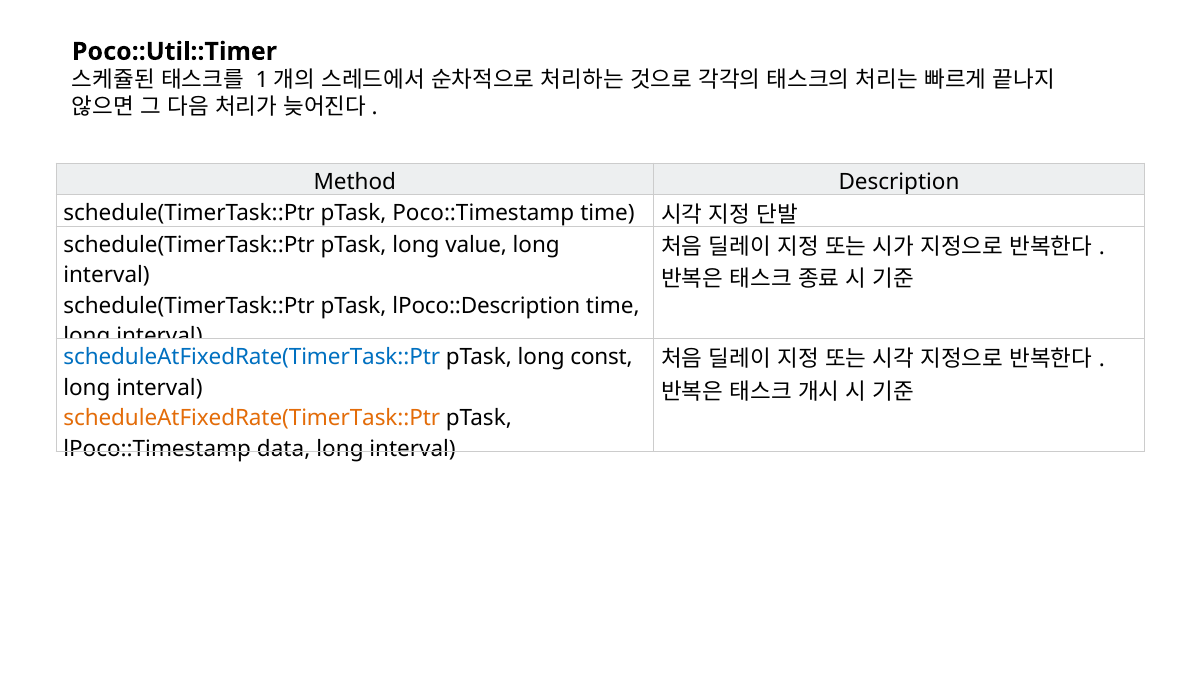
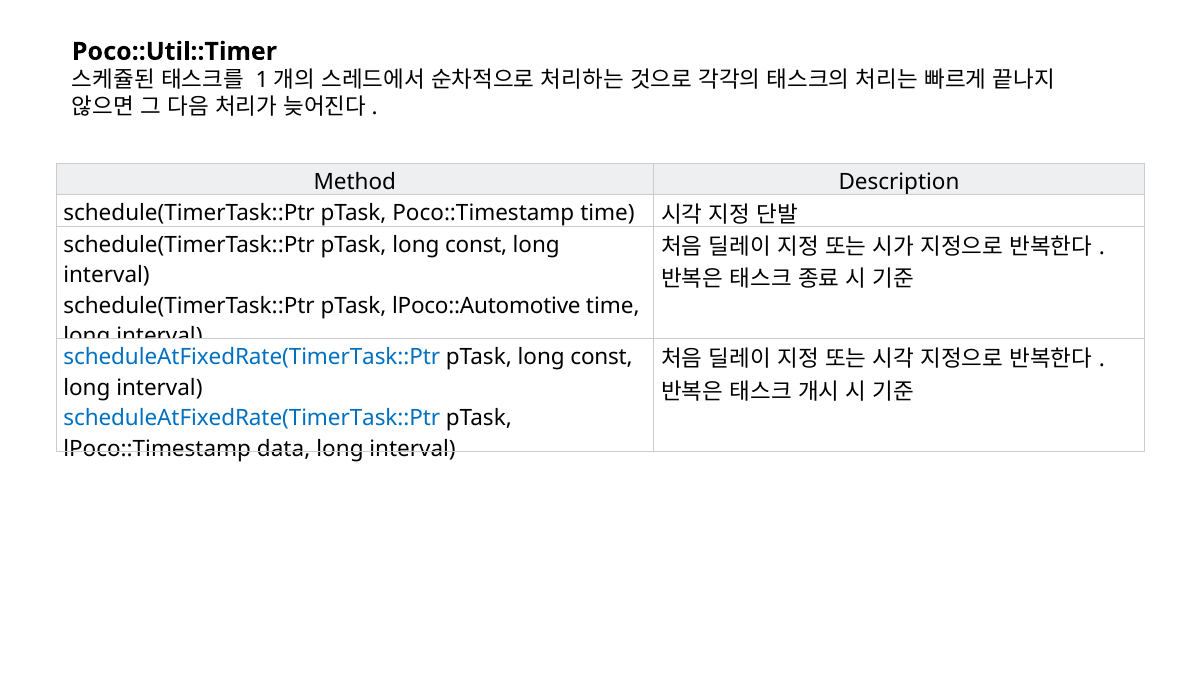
schedule(TimerTask::Ptr pTask long value: value -> const
lPoco::Description: lPoco::Description -> lPoco::Automotive
scheduleAtFixedRate(TimerTask::Ptr at (252, 418) colour: orange -> blue
